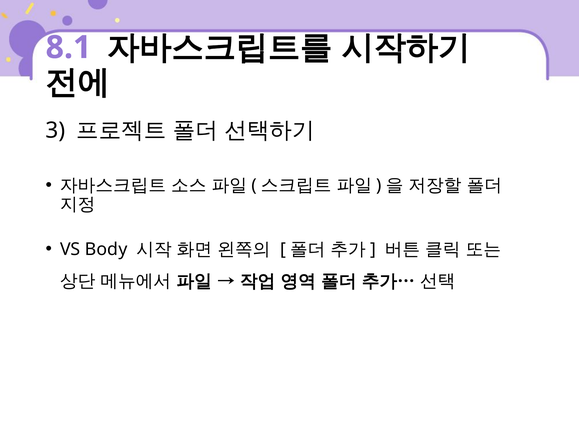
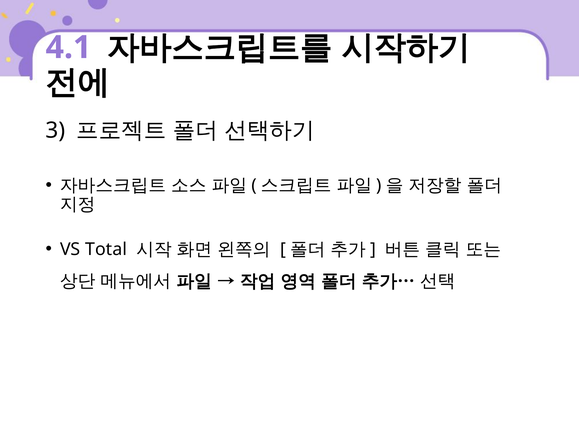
8.1: 8.1 -> 4.1
Body: Body -> Total
